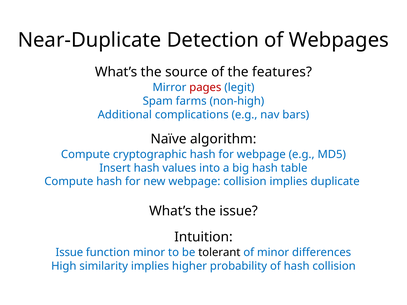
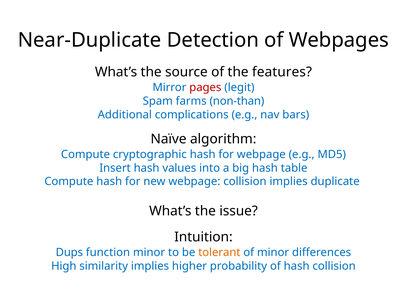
non-high: non-high -> non-than
Issue at (69, 253): Issue -> Dups
tolerant colour: black -> orange
